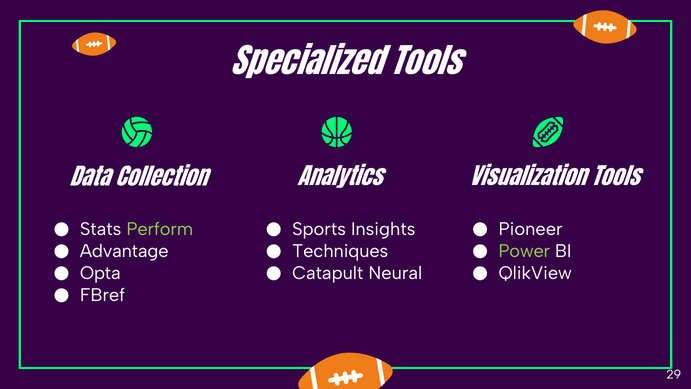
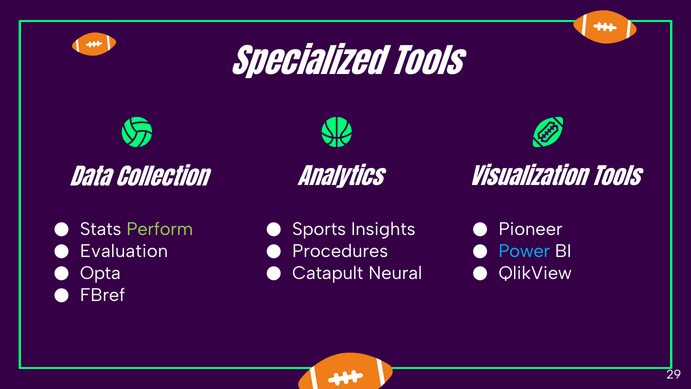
Advantage: Advantage -> Evaluation
Techniques: Techniques -> Procedures
Power colour: light green -> light blue
